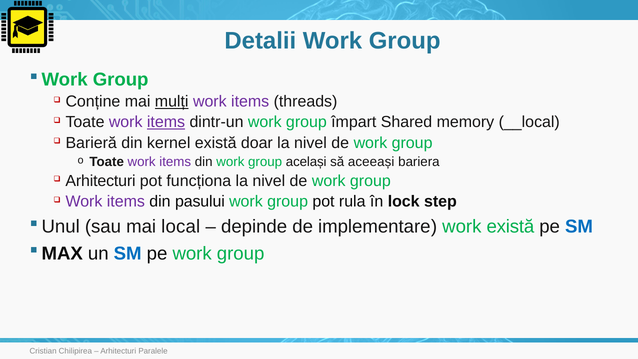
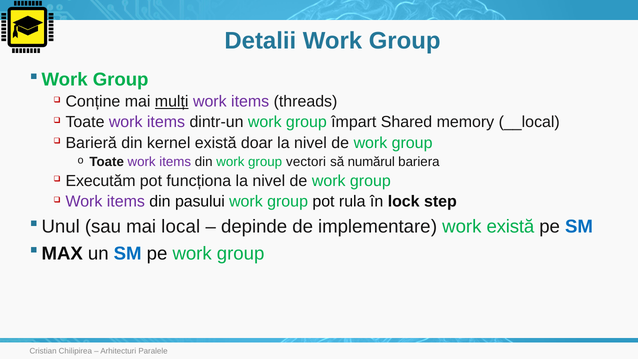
items at (166, 122) underline: present -> none
același: același -> vectori
aceeași: aceeași -> numărul
Arhitecturi at (101, 181): Arhitecturi -> Executăm
